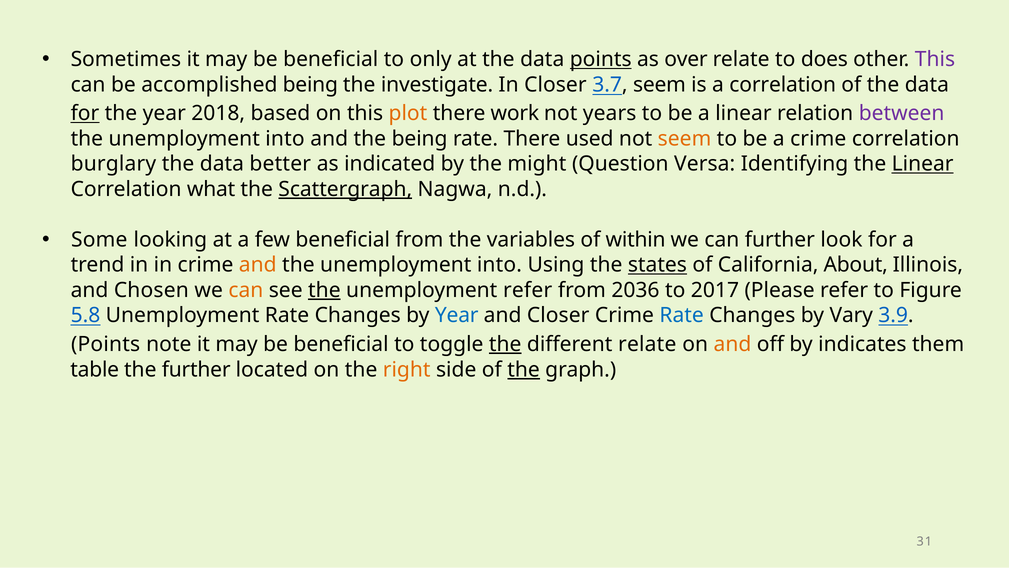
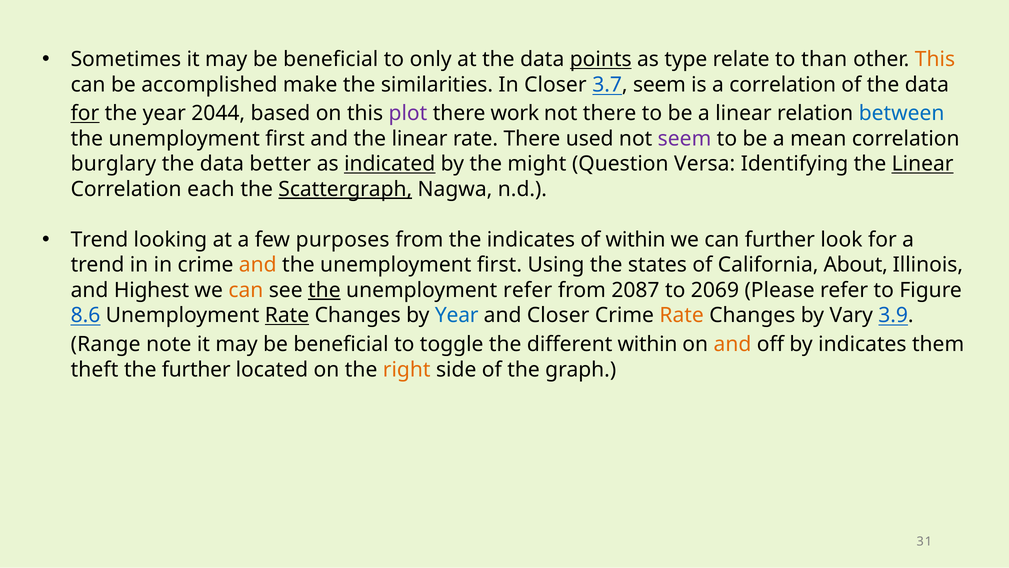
over: over -> type
does: does -> than
This at (935, 59) colour: purple -> orange
accomplished being: being -> make
investigate: investigate -> similarities
2018: 2018 -> 2044
plot colour: orange -> purple
not years: years -> there
between colour: purple -> blue
into at (285, 139): into -> first
and the being: being -> linear
seem at (685, 139) colour: orange -> purple
a crime: crime -> mean
indicated underline: none -> present
what: what -> each
Some at (99, 240): Some -> Trend
few beneficial: beneficial -> purposes
the variables: variables -> indicates
into at (499, 265): into -> first
states underline: present -> none
Chosen: Chosen -> Highest
2036: 2036 -> 2087
2017: 2017 -> 2069
5.8: 5.8 -> 8.6
Rate at (287, 315) underline: none -> present
Rate at (682, 315) colour: blue -> orange
Points at (106, 344): Points -> Range
the at (505, 344) underline: present -> none
different relate: relate -> within
table: table -> theft
the at (524, 369) underline: present -> none
